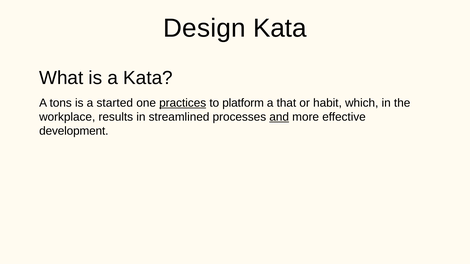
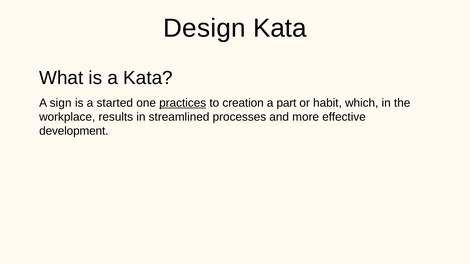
tons: tons -> sign
platform: platform -> creation
that: that -> part
and underline: present -> none
